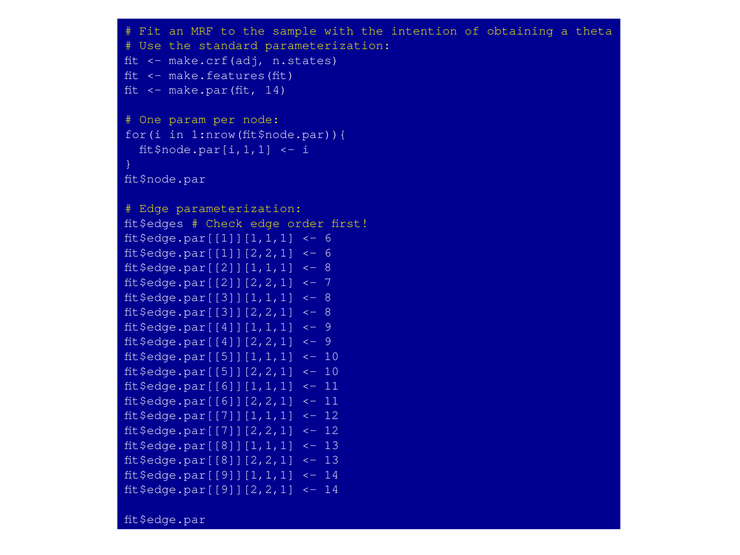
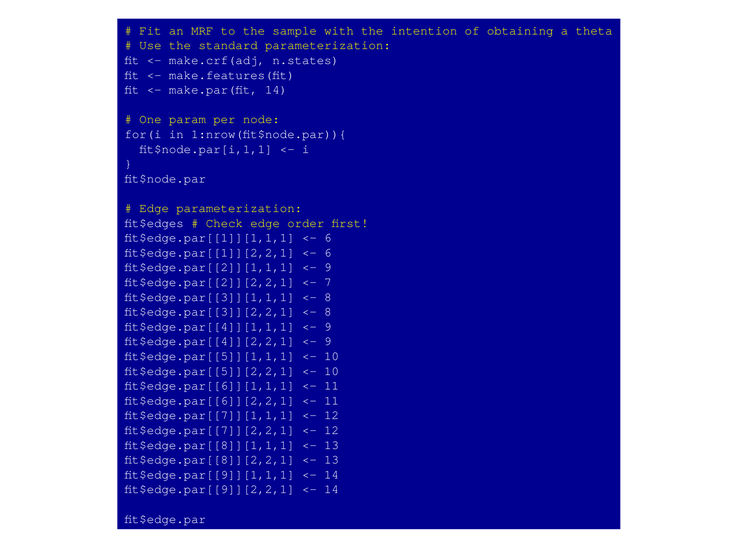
8 at (328, 267): 8 -> 9
